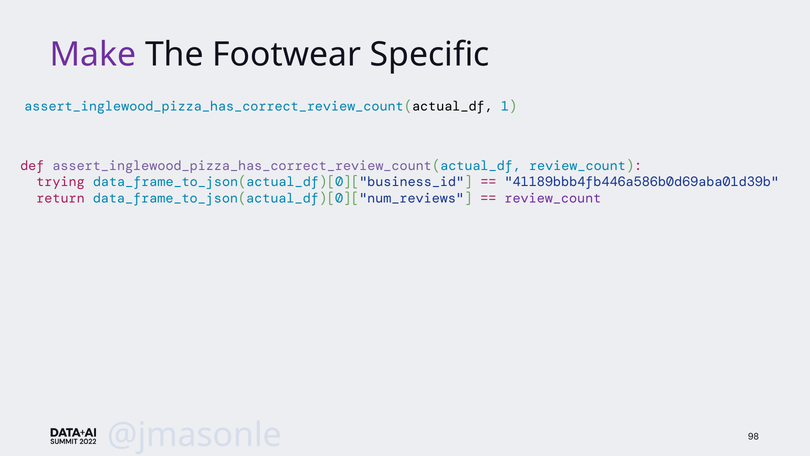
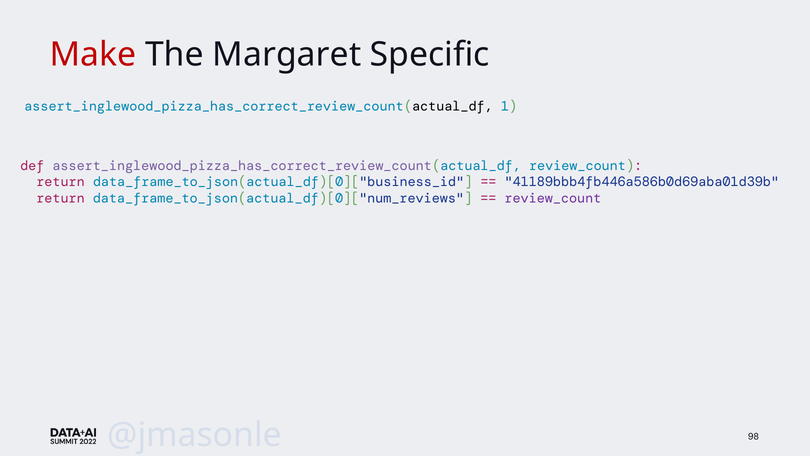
Make colour: purple -> red
Footwear: Footwear -> Margaret
trying at (61, 182): trying -> return
